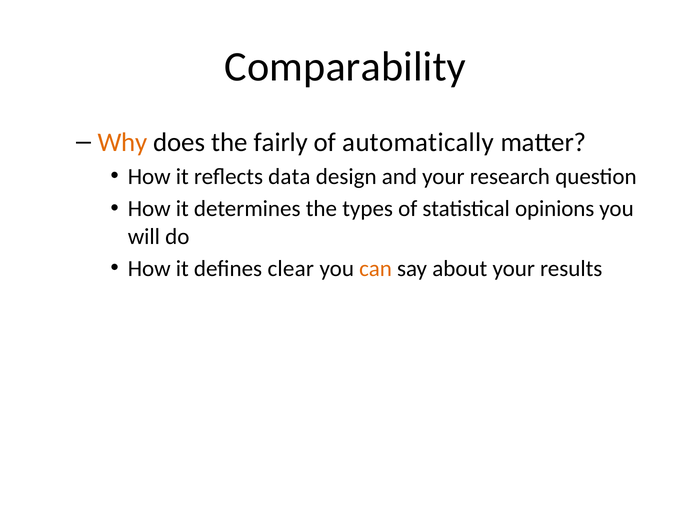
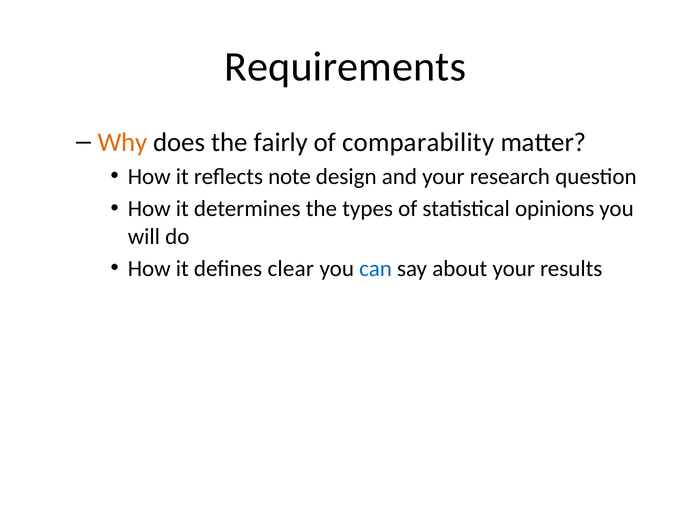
Comparability: Comparability -> Requirements
automatically: automatically -> comparability
data: data -> note
can colour: orange -> blue
